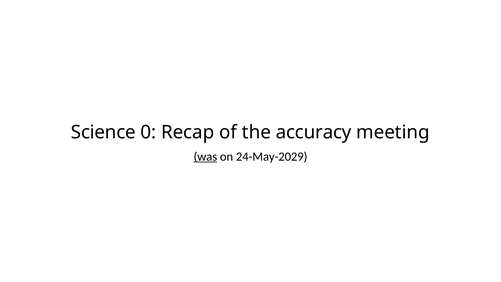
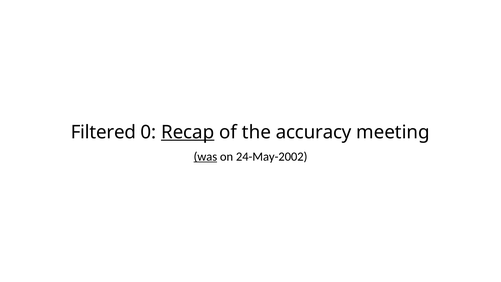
Science: Science -> Filtered
Recap underline: none -> present
24-May-2029: 24-May-2029 -> 24-May-2002
